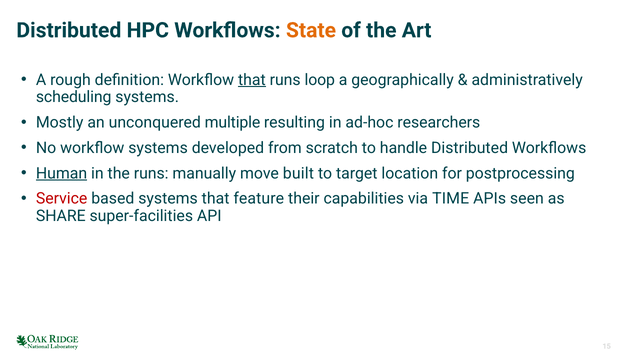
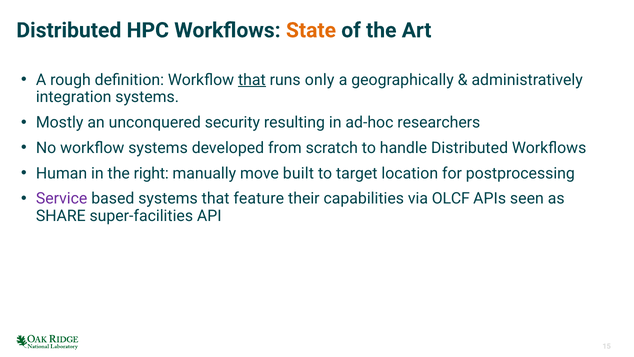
loop: loop -> only
scheduling: scheduling -> integration
multiple: multiple -> security
Human underline: present -> none
the runs: runs -> right
Service colour: red -> purple
TIME: TIME -> OLCF
